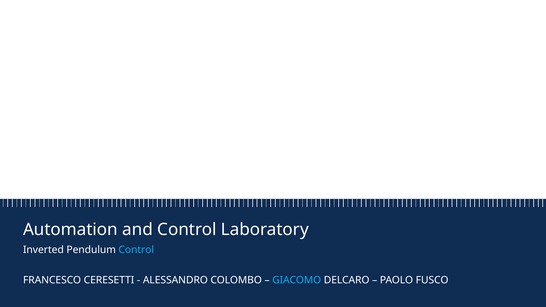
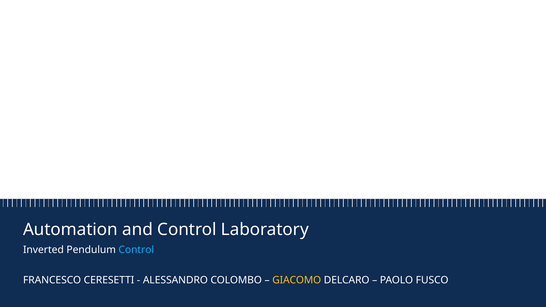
GIACOMO colour: light blue -> yellow
